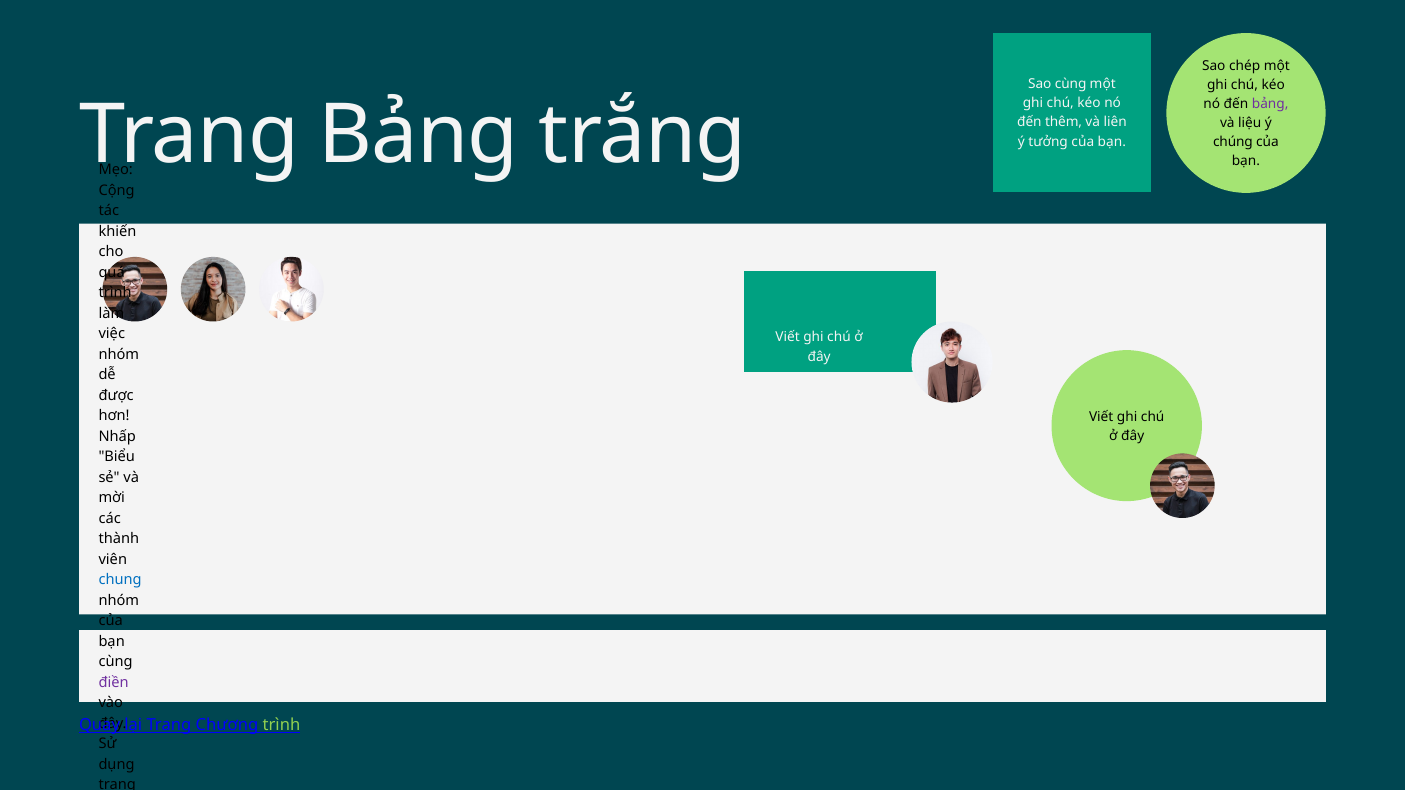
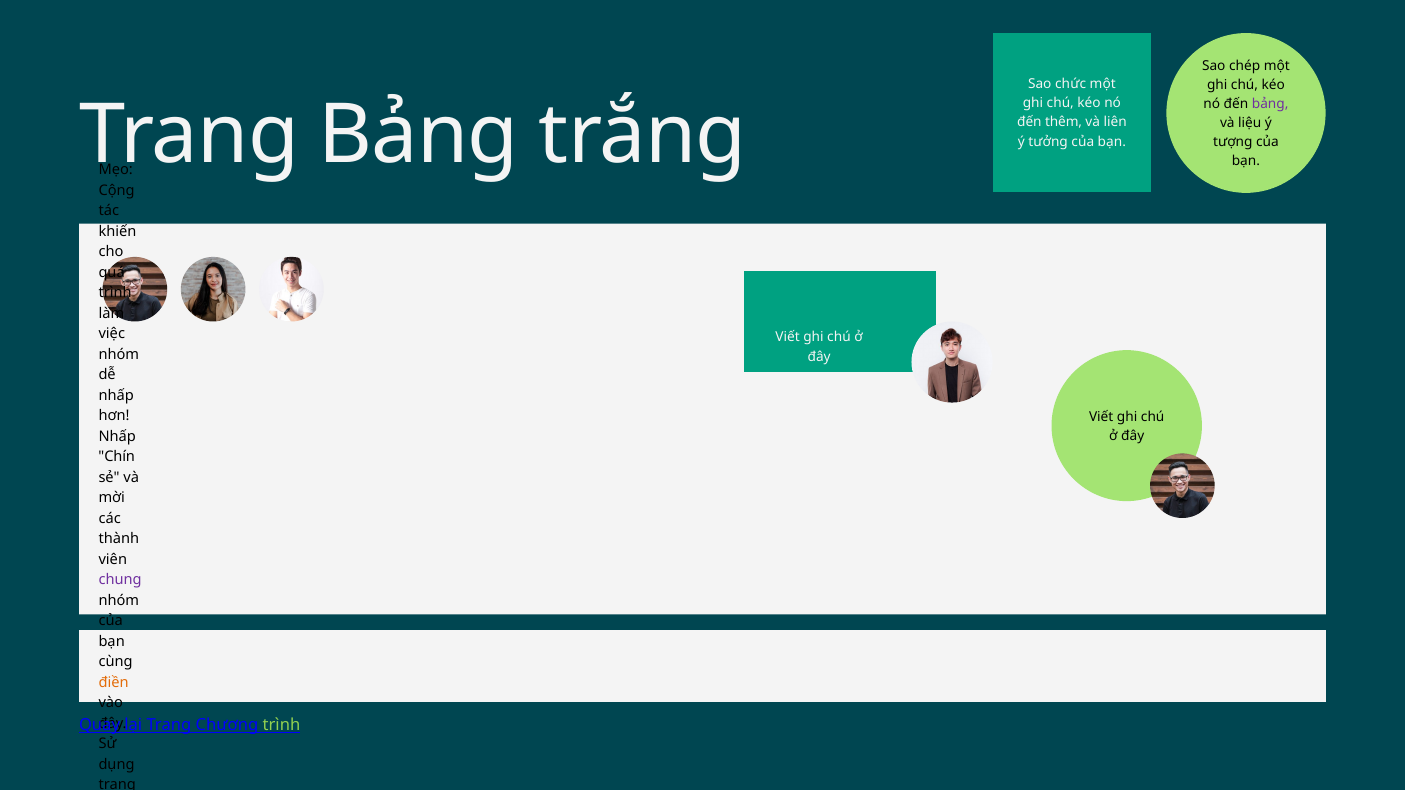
Sao cùng: cùng -> chức
chúng: chúng -> tượng
được at (116, 396): được -> nhấp
Biểu: Biểu -> Chín
chung colour: blue -> purple
điền colour: purple -> orange
